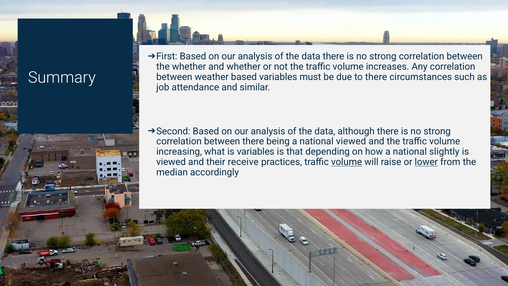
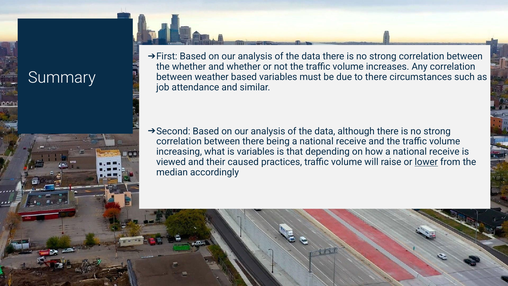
being a national viewed: viewed -> receive
how a national slightly: slightly -> receive
receive: receive -> caused
volume at (347, 162) underline: present -> none
